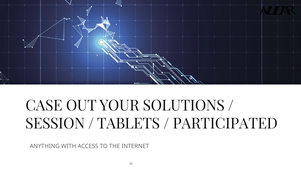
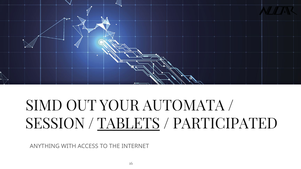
CASE: CASE -> SIMD
SOLUTIONS: SOLUTIONS -> AUTOMATA
TABLETS underline: none -> present
